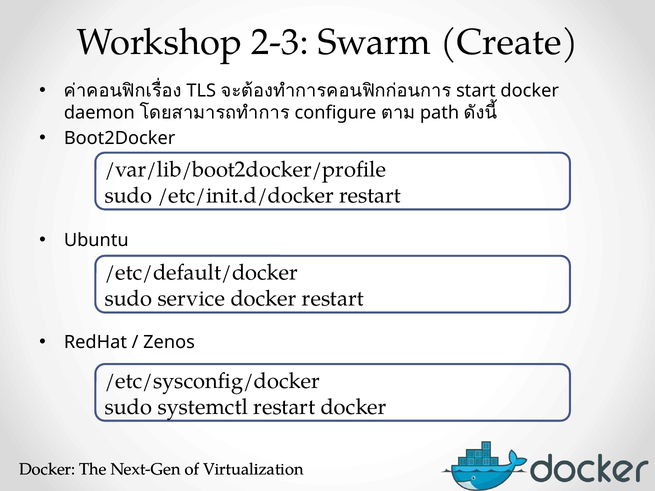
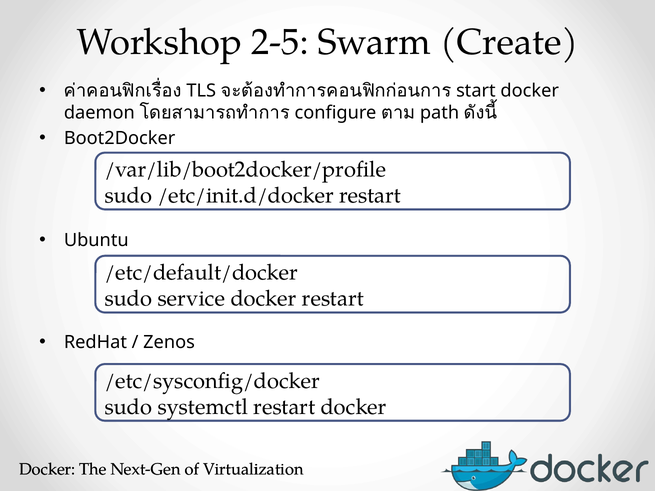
2-3: 2-3 -> 2-5
